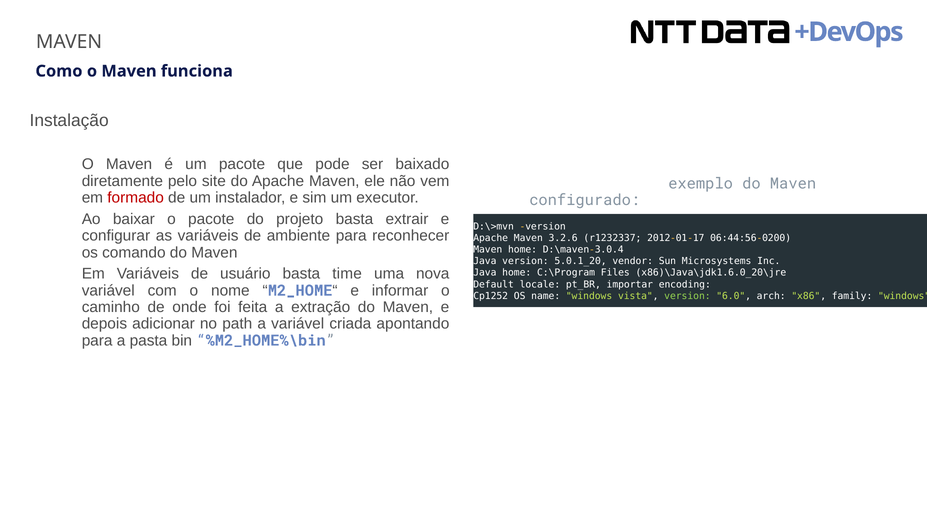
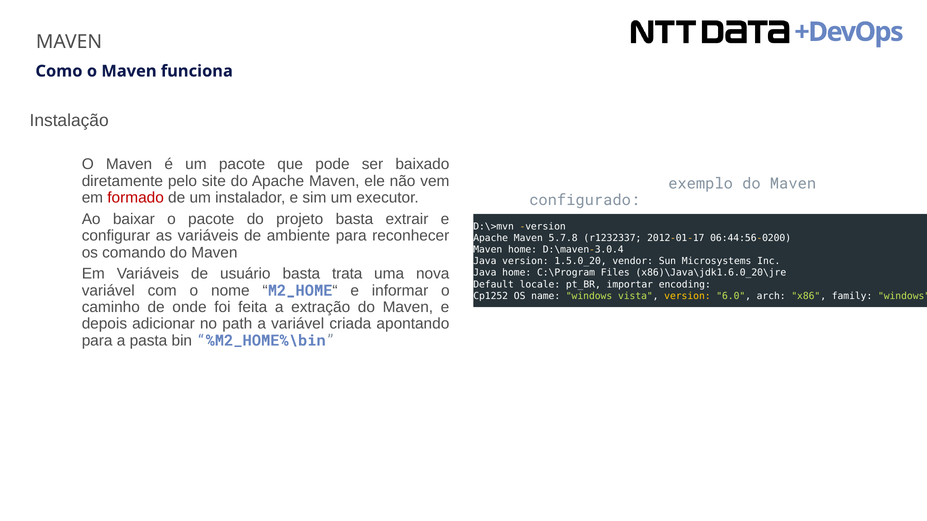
3.2.6: 3.2.6 -> 5.7.8
5.0.1_20: 5.0.1_20 -> 1.5.0_20
time: time -> trata
version at (687, 296) colour: light green -> yellow
